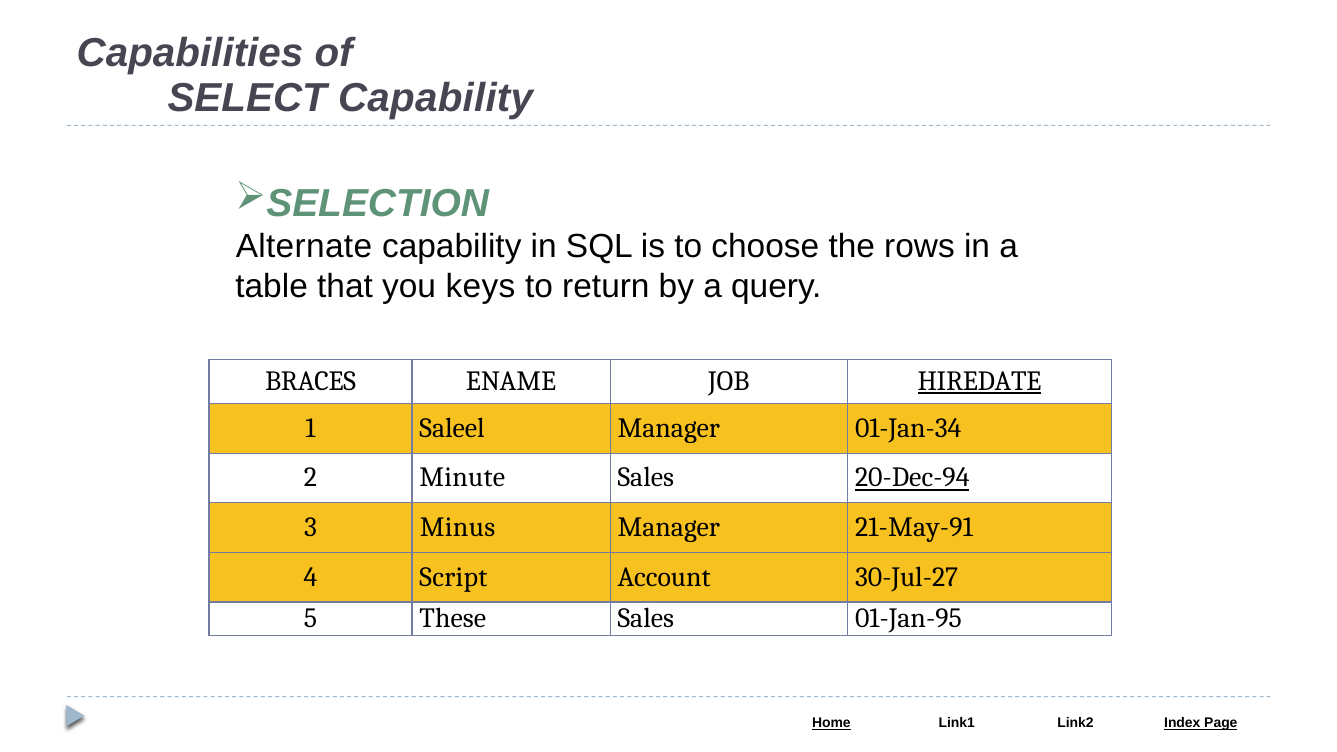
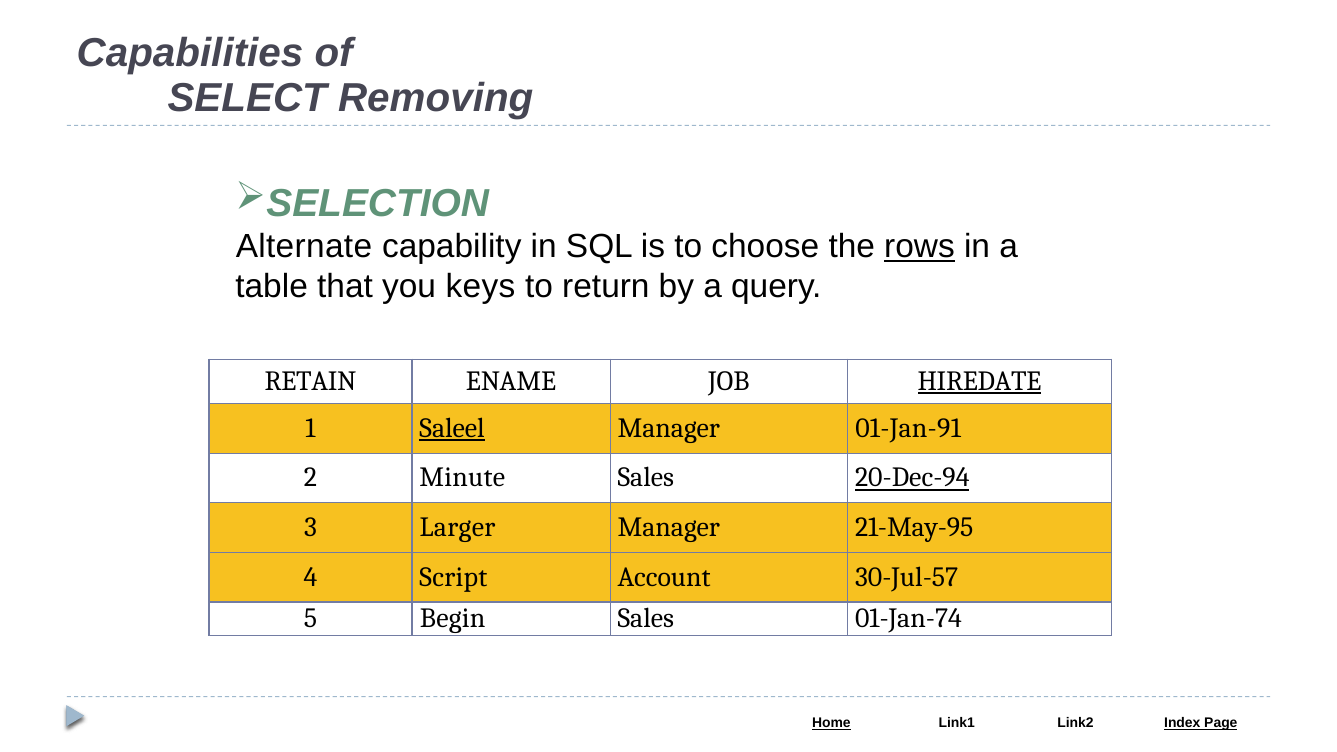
SELECT Capability: Capability -> Removing
rows underline: none -> present
BRACES: BRACES -> RETAIN
Saleel underline: none -> present
01-Jan-34: 01-Jan-34 -> 01-Jan-91
Minus: Minus -> Larger
21-May-91: 21-May-91 -> 21-May-95
30-Jul-27: 30-Jul-27 -> 30-Jul-57
These: These -> Begin
01-Jan-95: 01-Jan-95 -> 01-Jan-74
